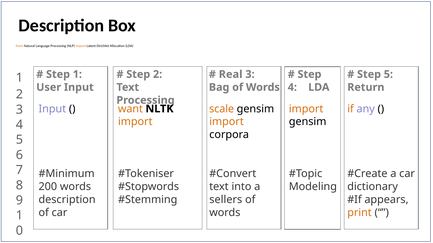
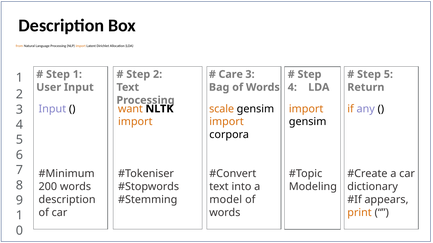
Real: Real -> Care
sellers: sellers -> model
